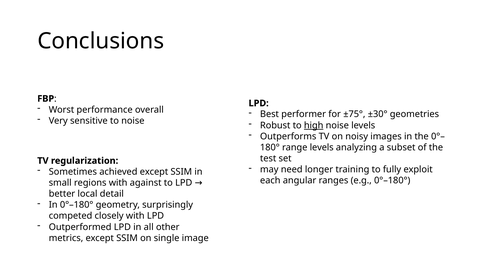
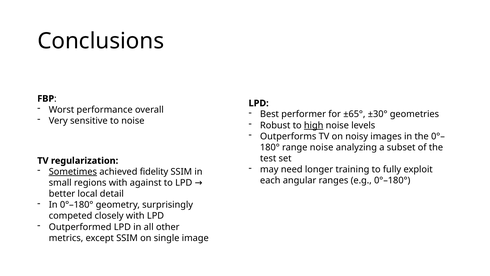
±75°: ±75° -> ±65°
range levels: levels -> noise
Sometimes underline: none -> present
achieved except: except -> fidelity
